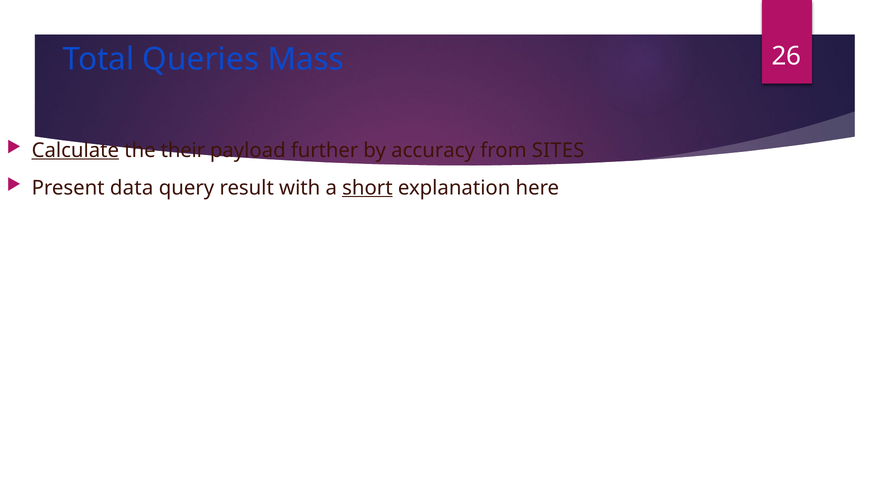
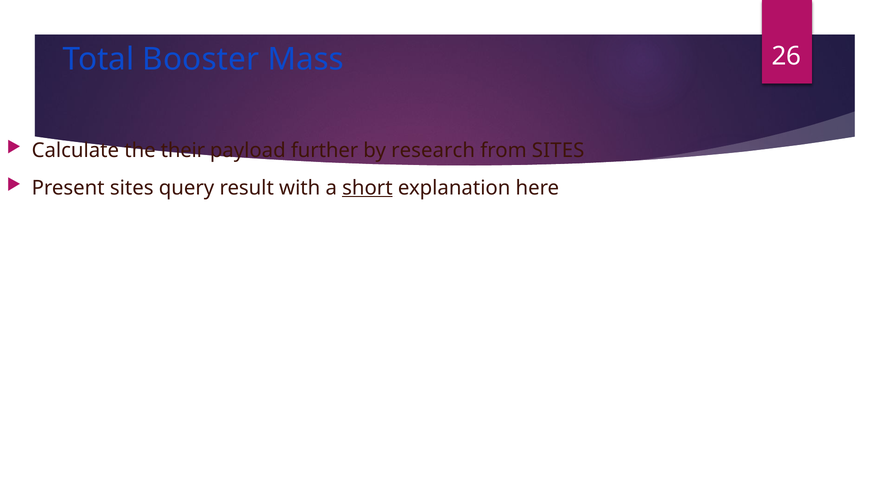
Queries: Queries -> Booster
Calculate underline: present -> none
accuracy: accuracy -> research
Present data: data -> sites
